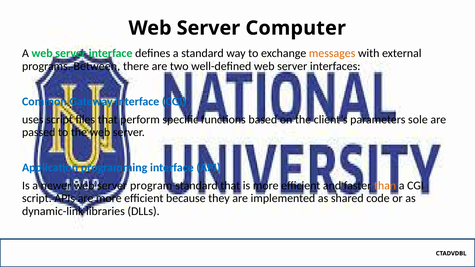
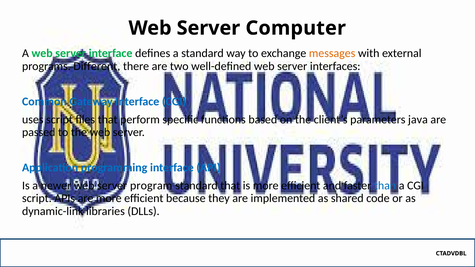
Between: Between -> Different
sole: sole -> java
than colour: orange -> blue
